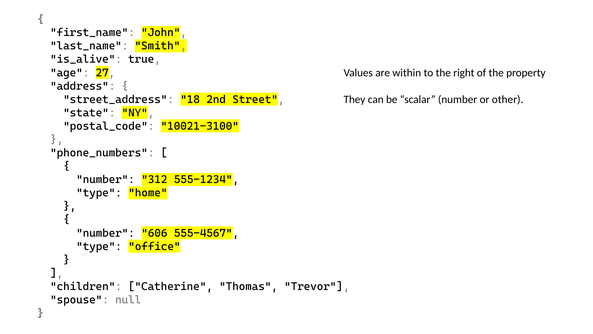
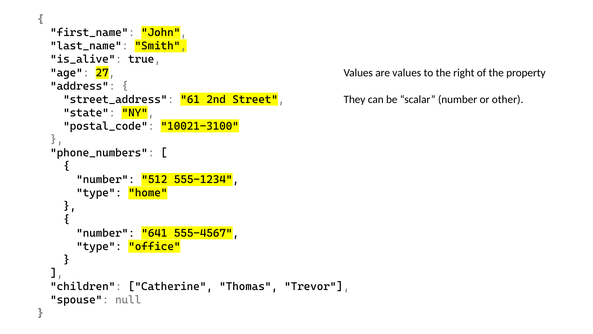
are within: within -> values
18: 18 -> 61
312: 312 -> 512
606: 606 -> 641
